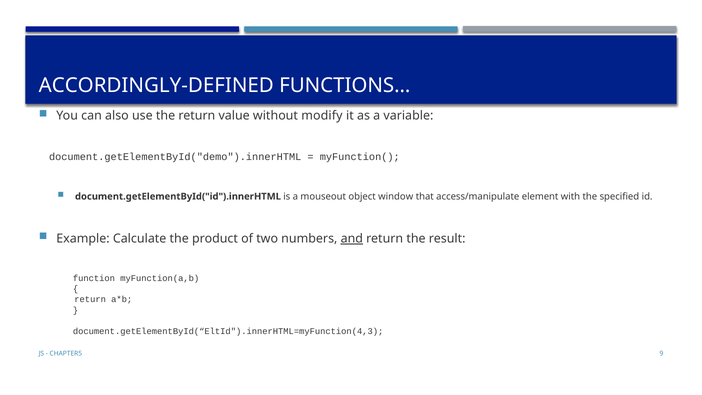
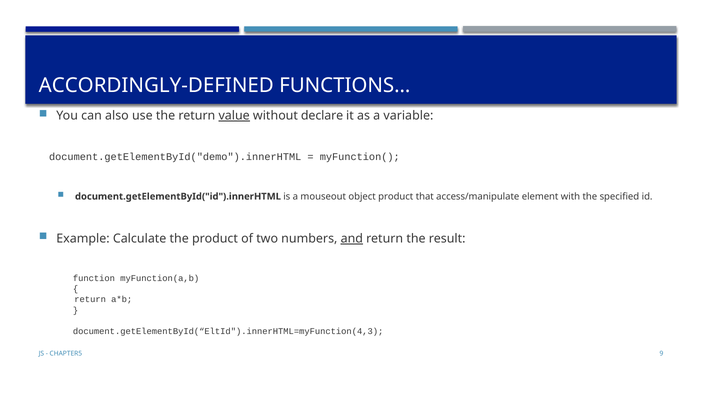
value underline: none -> present
modify: modify -> declare
object window: window -> product
